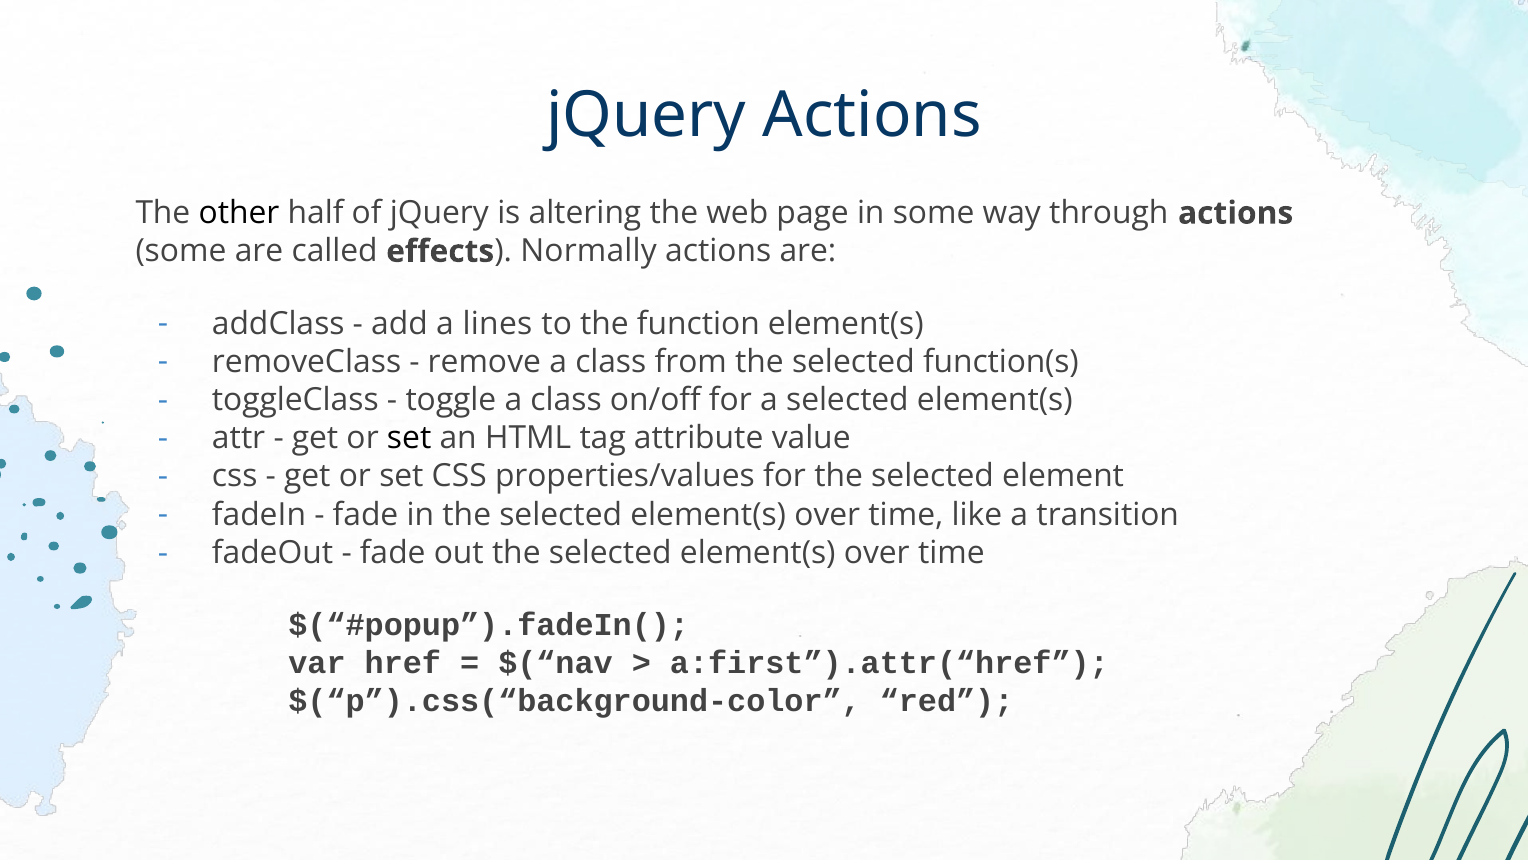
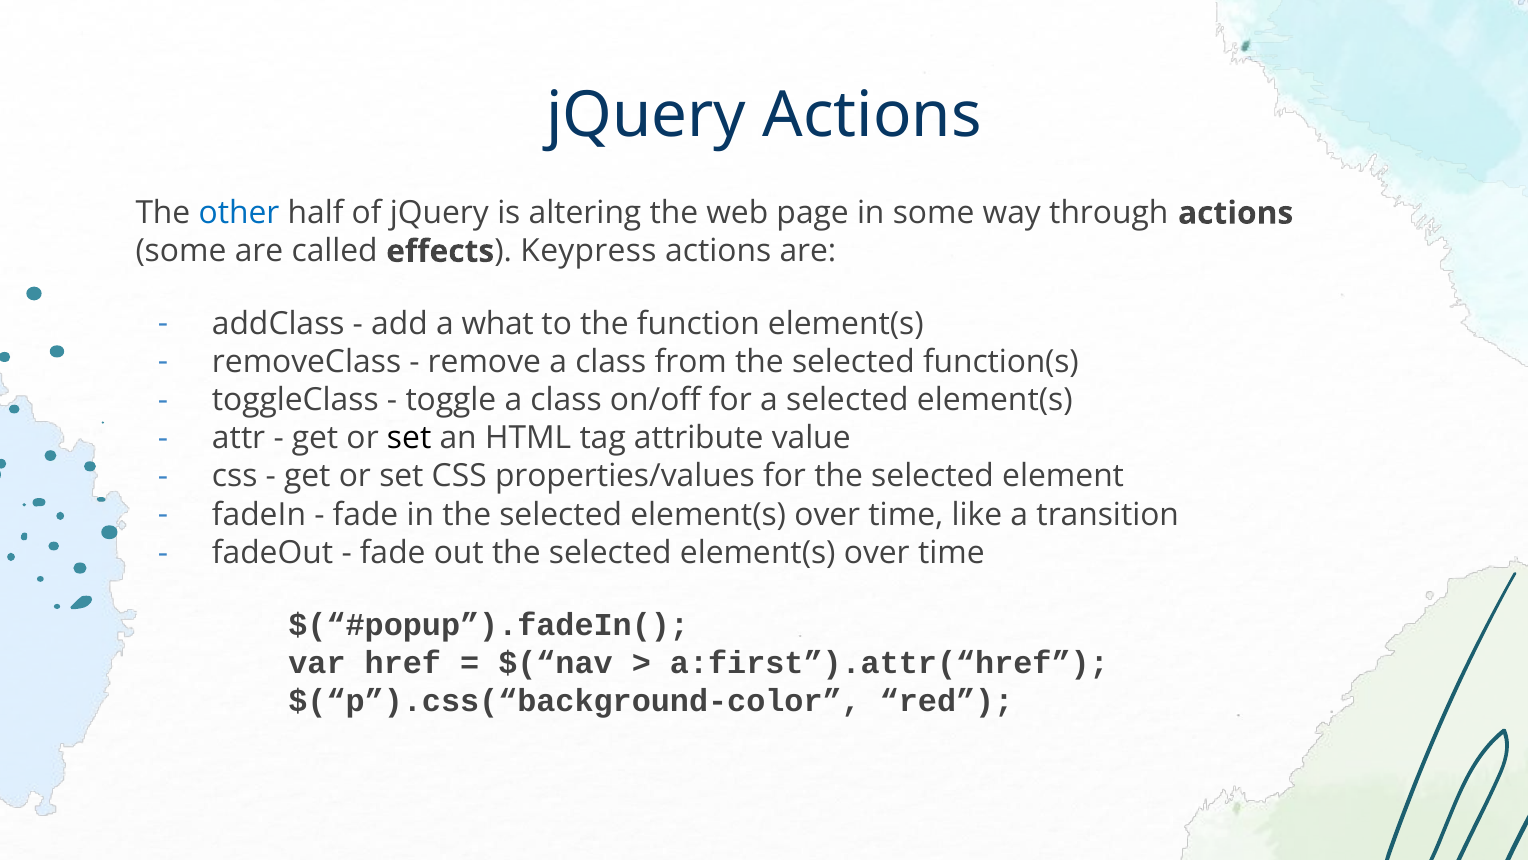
other colour: black -> blue
Normally: Normally -> Keypress
lines: lines -> what
